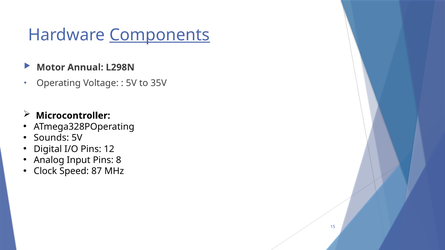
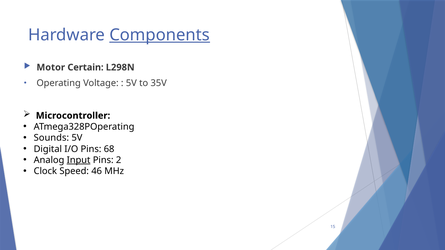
Annual: Annual -> Certain
12: 12 -> 68
Input underline: none -> present
8: 8 -> 2
87: 87 -> 46
